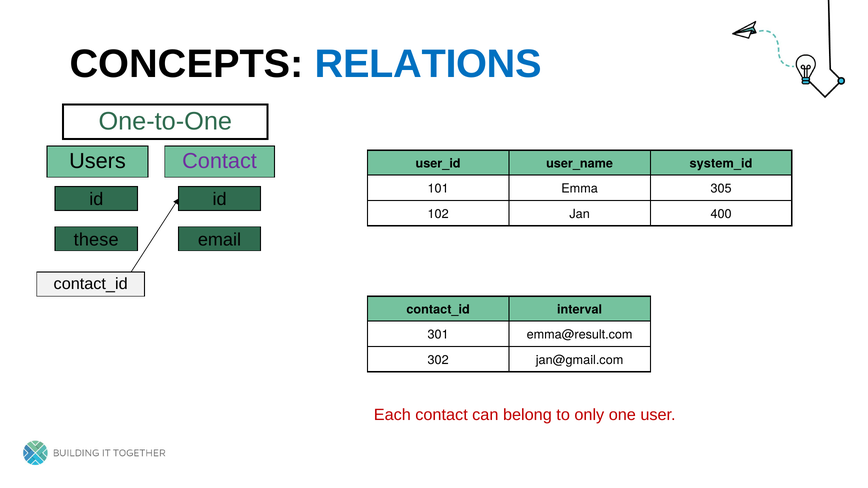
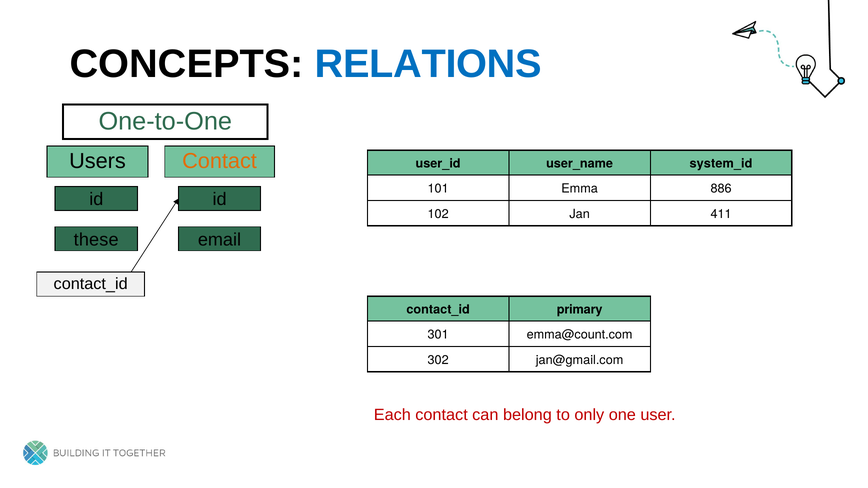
Contact at (220, 161) colour: purple -> orange
305: 305 -> 886
400: 400 -> 411
interval: interval -> primary
emma@result.com: emma@result.com -> emma@count.com
